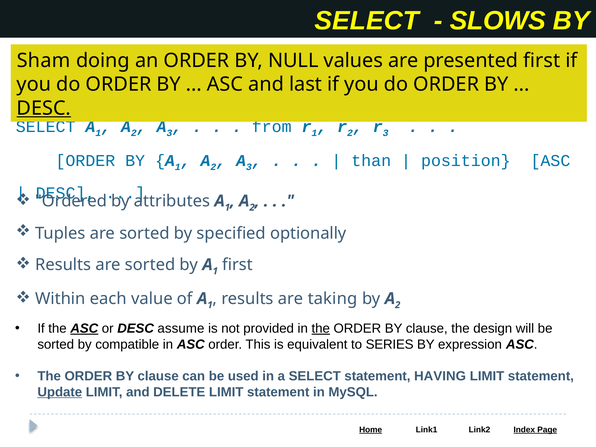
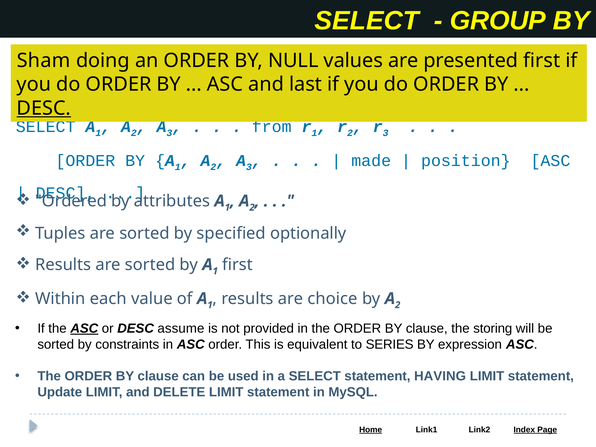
SLOWS: SLOWS -> GROUP
than: than -> made
taking: taking -> choice
the at (321, 328) underline: present -> none
design: design -> storing
compatible: compatible -> constraints
Update underline: present -> none
